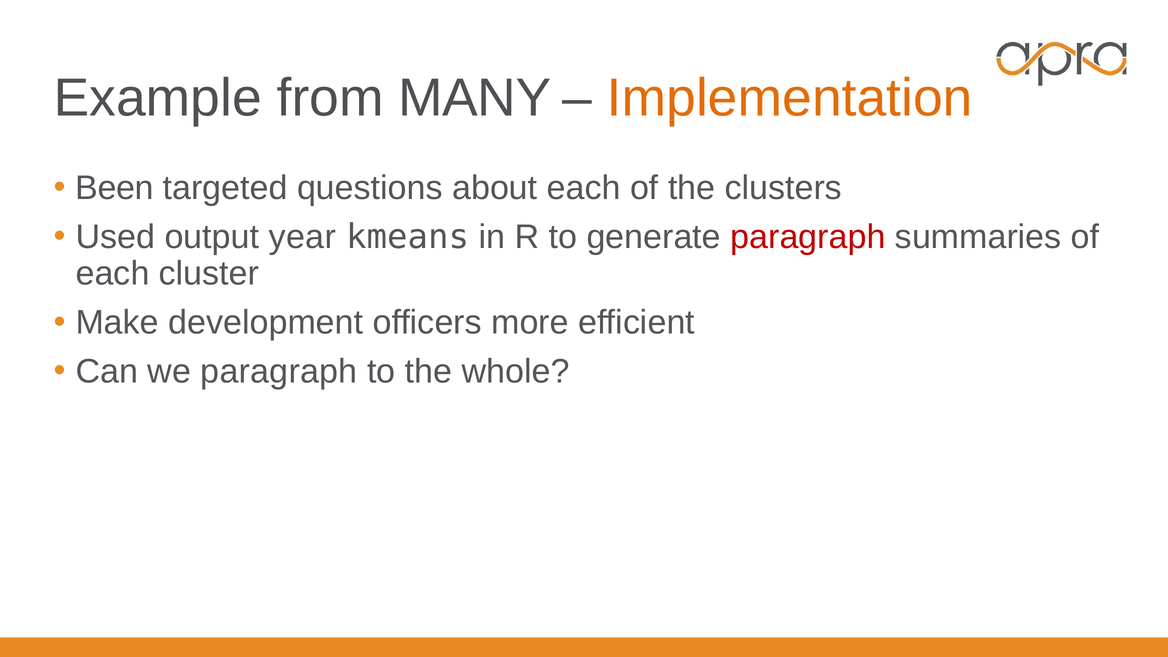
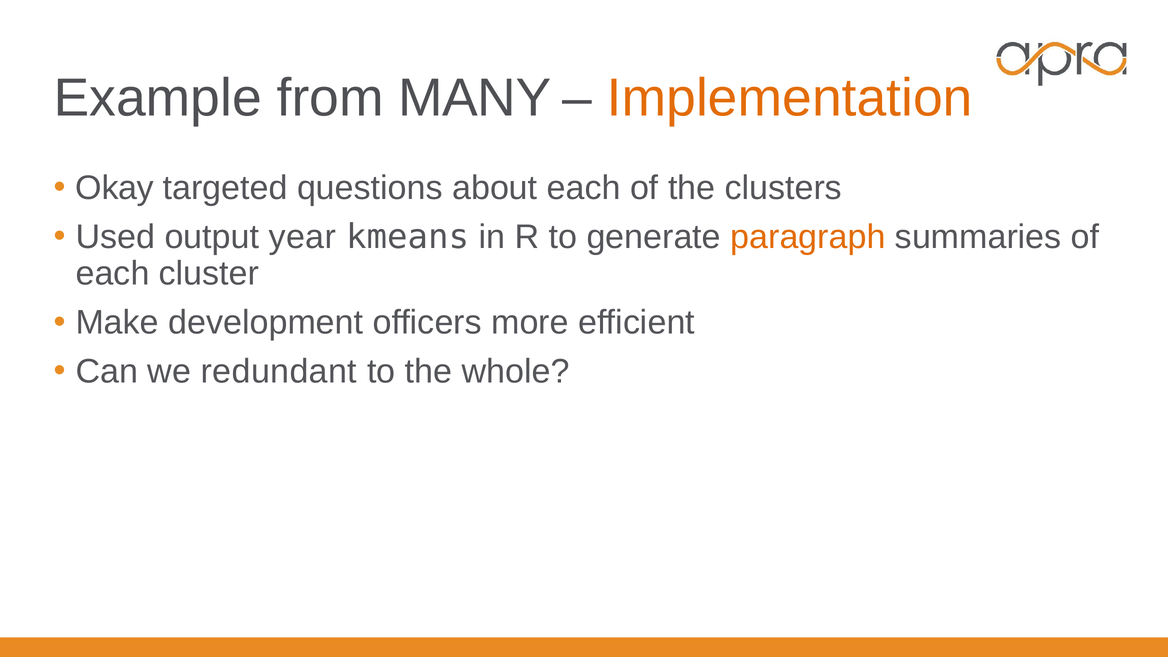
Been: Been -> Okay
paragraph at (808, 237) colour: red -> orange
we paragraph: paragraph -> redundant
